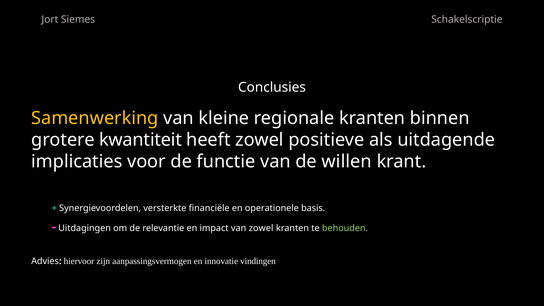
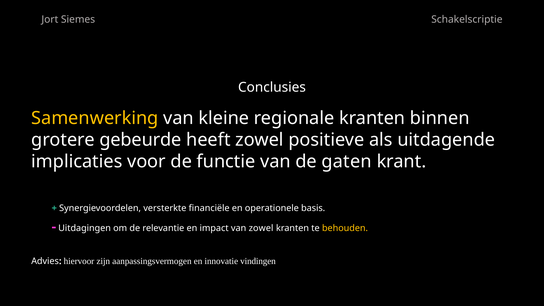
kwantiteit: kwantiteit -> gebeurde
willen: willen -> gaten
behouden colour: light green -> yellow
